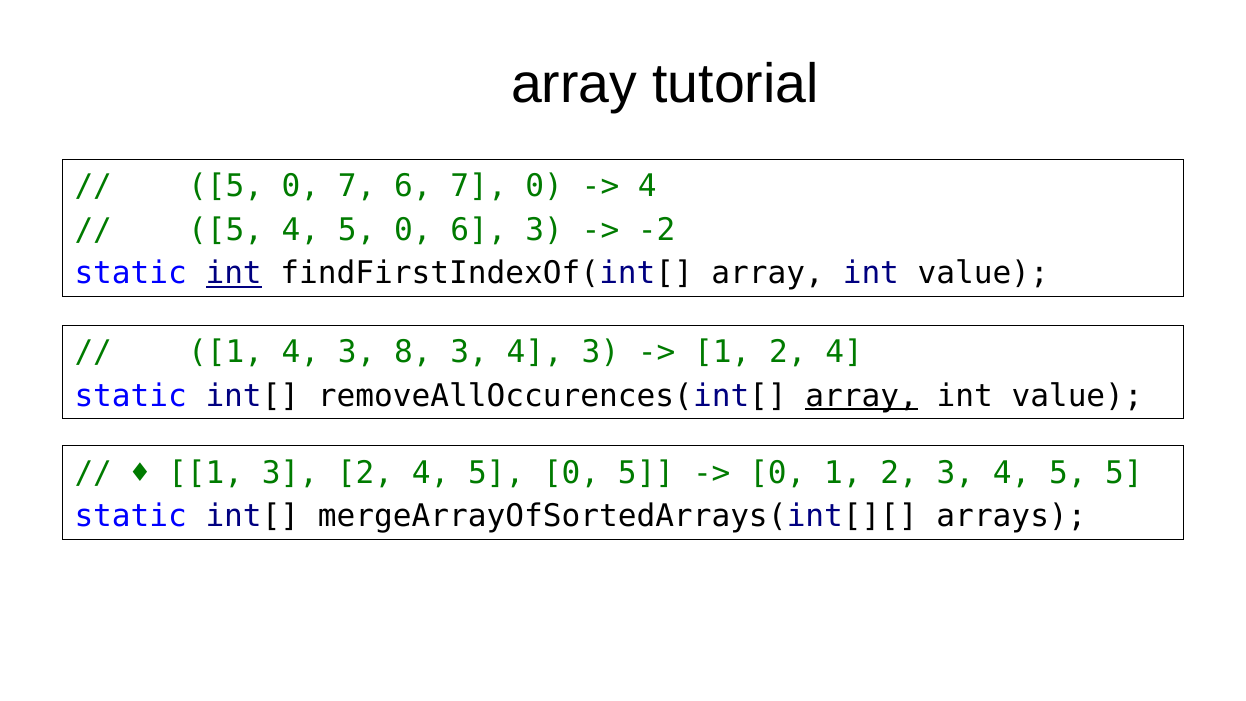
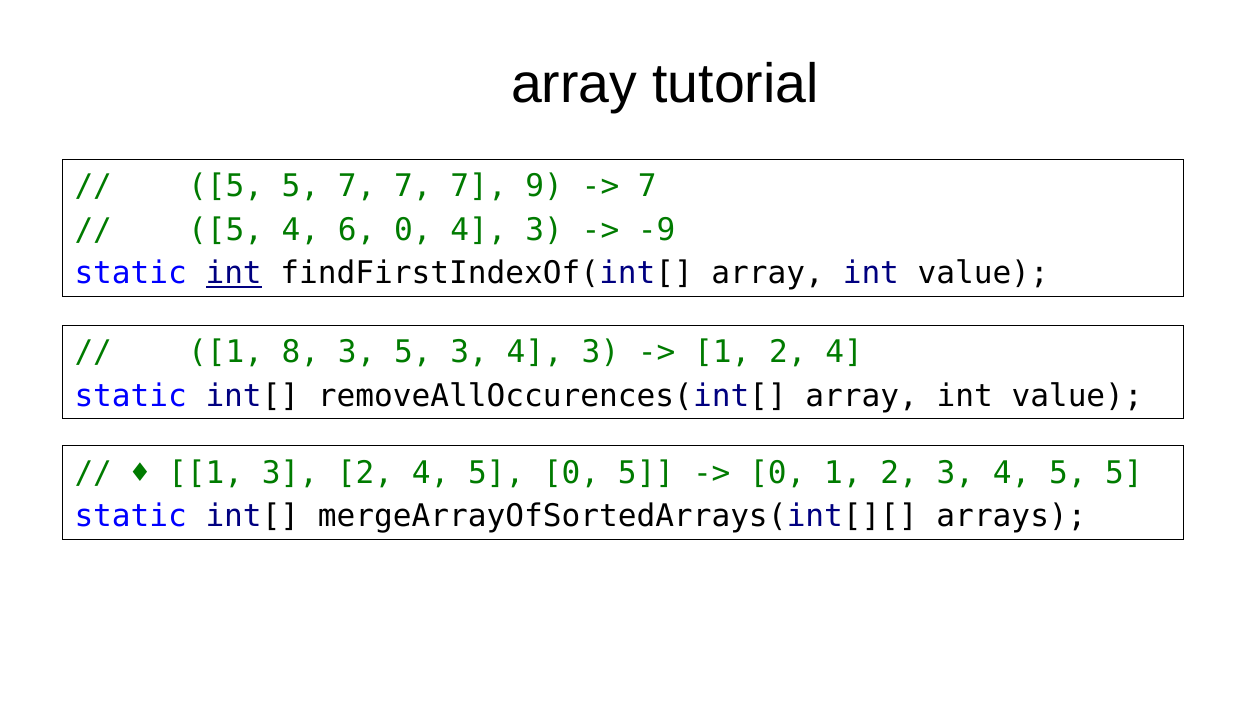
0 at (301, 186): 0 -> 5
6 at (413, 186): 6 -> 7
7 0: 0 -> 9
4 at (647, 186): 4 -> 7
5 4 5: 5 -> 6
0 6: 6 -> 4
-2: -2 -> -9
1 4: 4 -> 8
3 8: 8 -> 5
array at (862, 396) underline: present -> none
